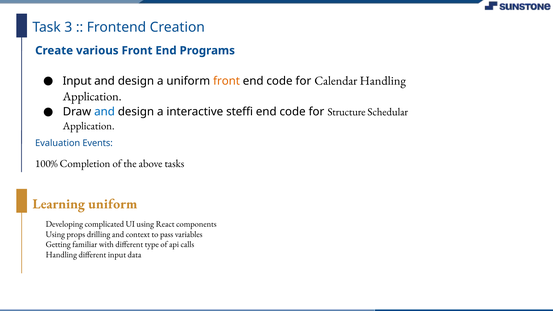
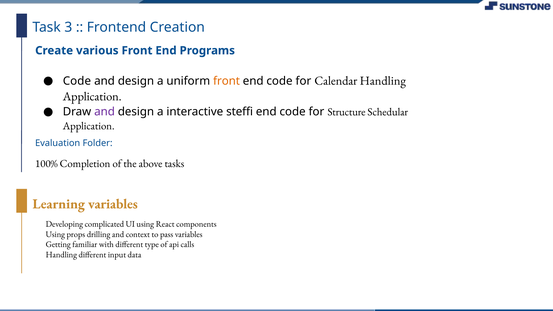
Input at (77, 81): Input -> Code
and at (105, 112) colour: blue -> purple
Events: Events -> Folder
Learning uniform: uniform -> variables
